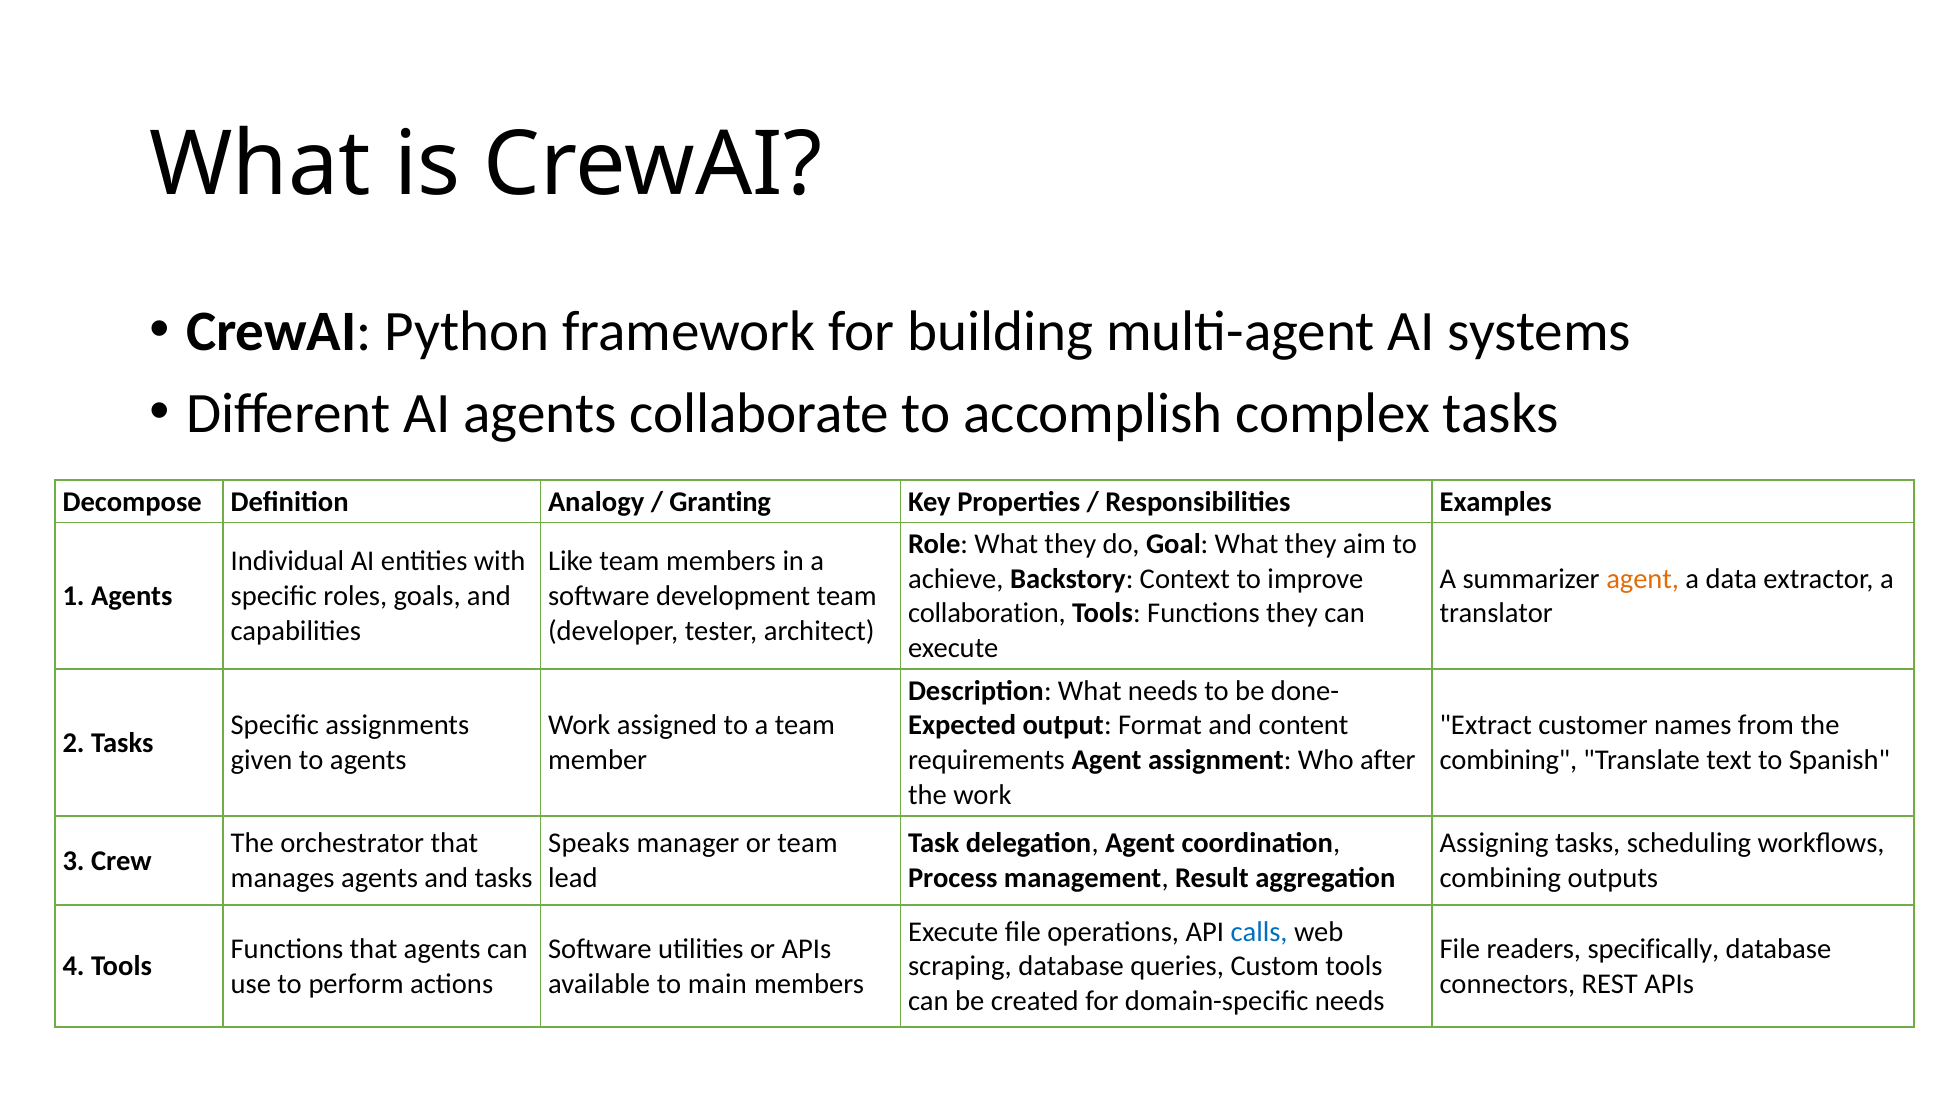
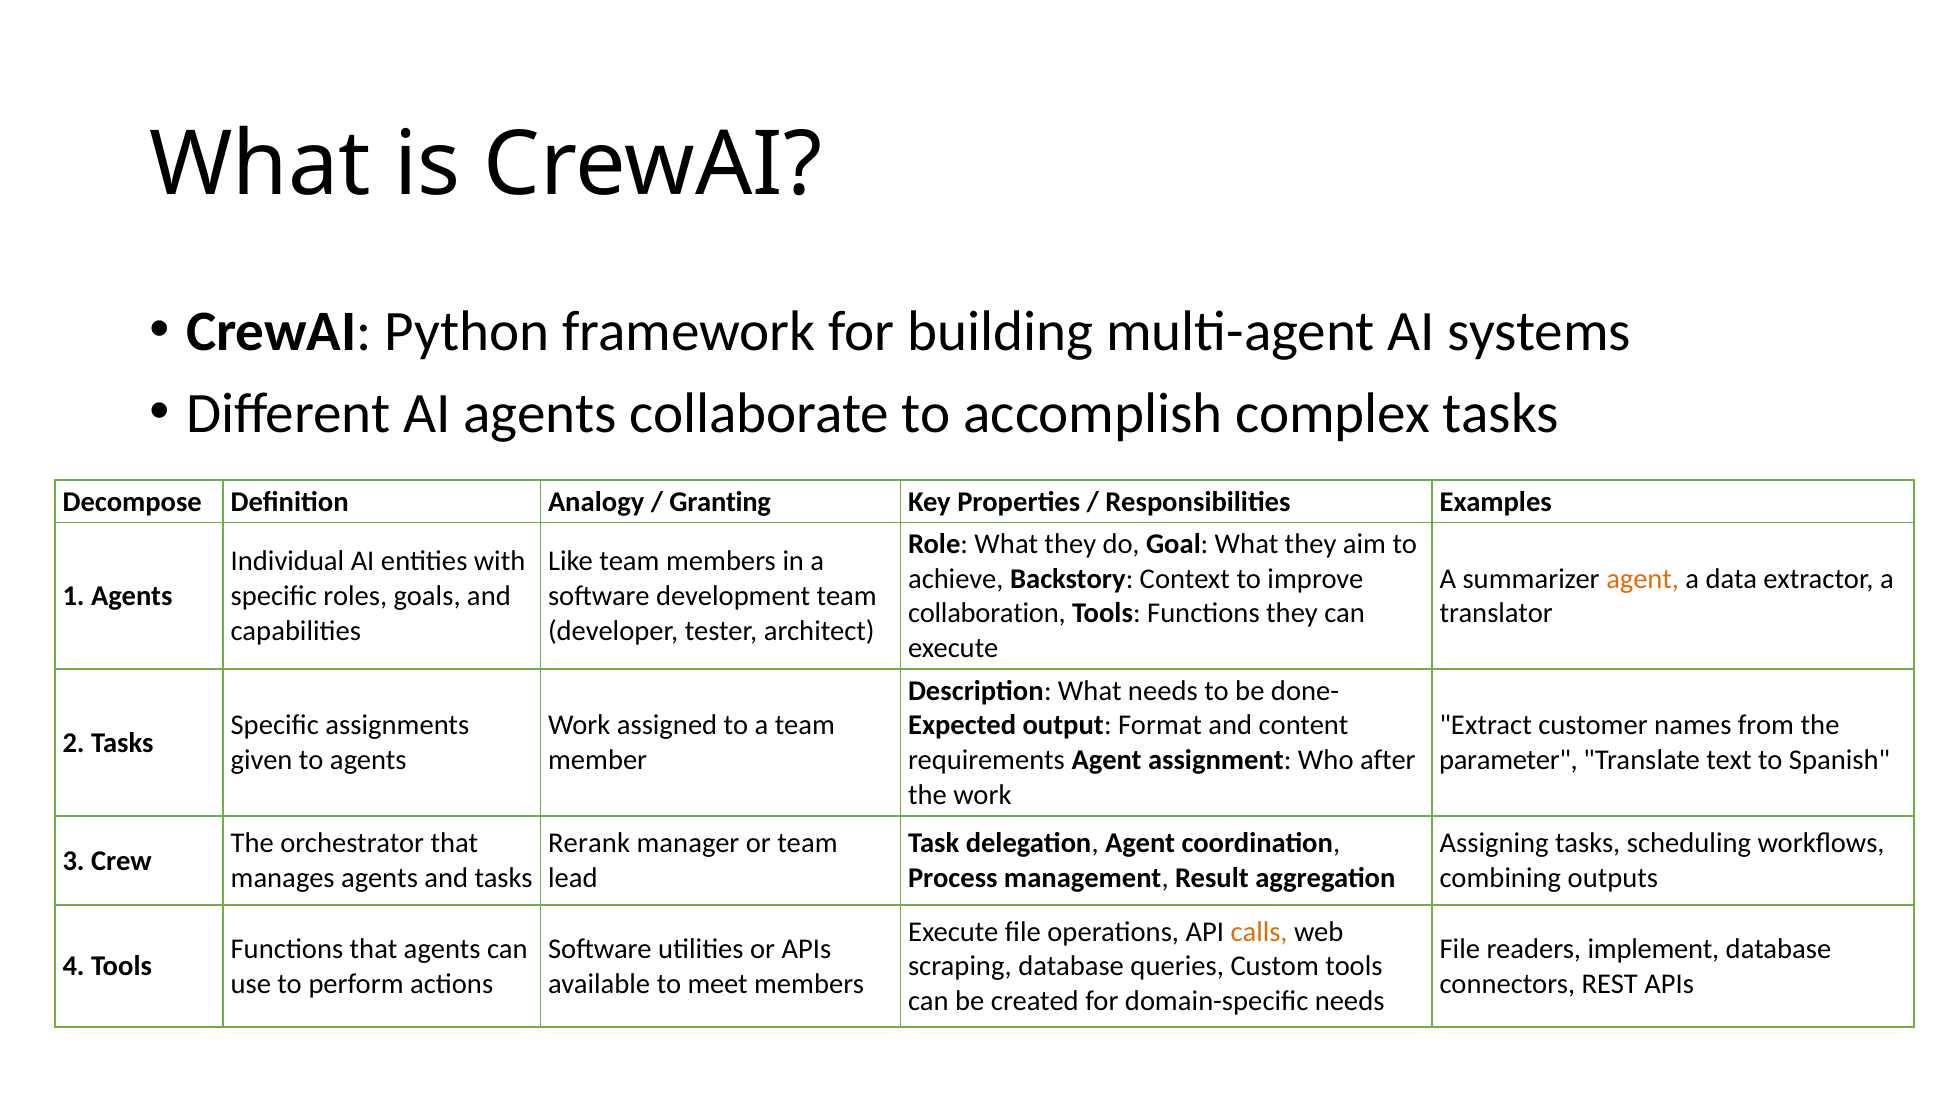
combining at (1508, 760): combining -> parameter
Speaks: Speaks -> Rerank
calls colour: blue -> orange
specifically: specifically -> implement
main: main -> meet
